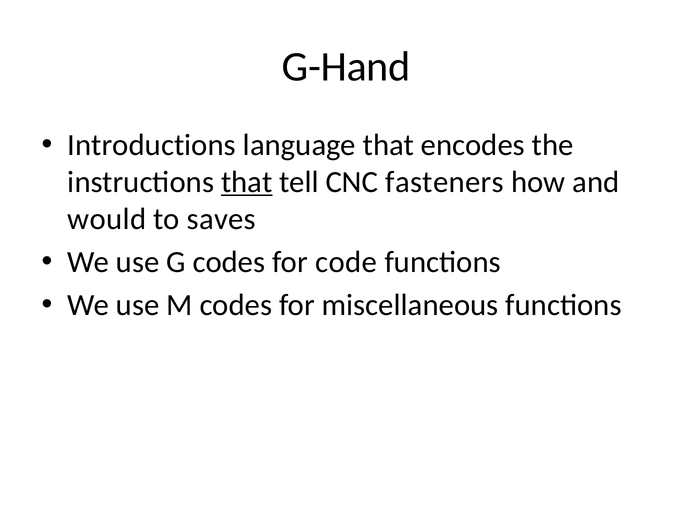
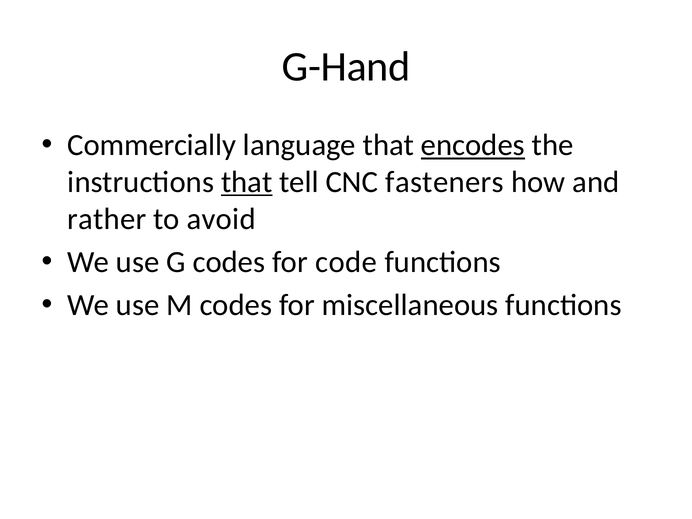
Introductions: Introductions -> Commercially
encodes underline: none -> present
would: would -> rather
saves: saves -> avoid
